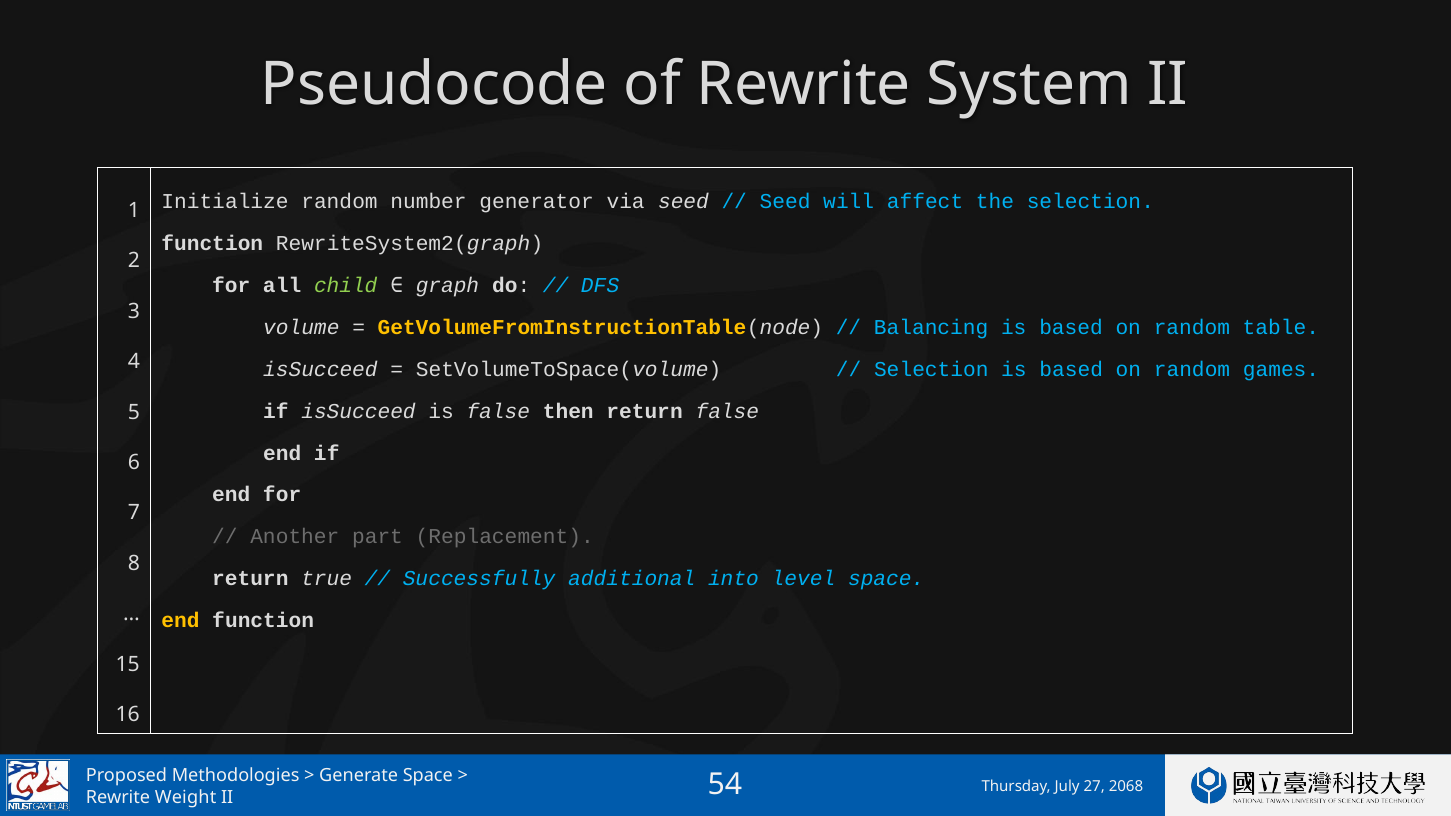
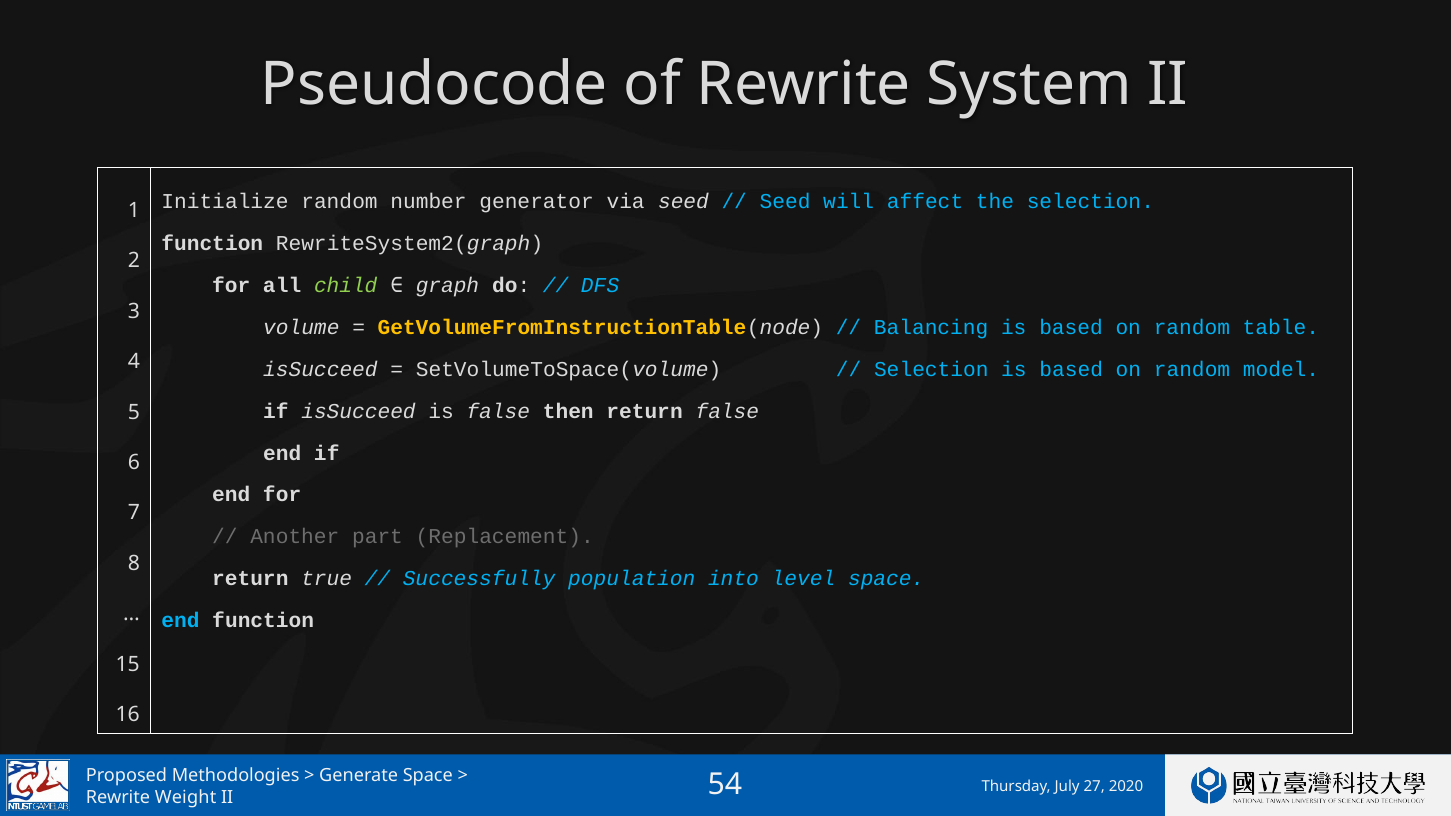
games: games -> model
additional: additional -> population
end at (181, 621) colour: yellow -> light blue
2068: 2068 -> 2020
